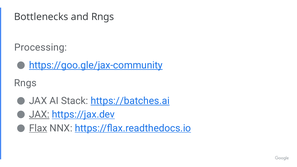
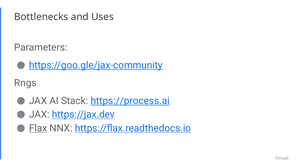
and Rngs: Rngs -> Uses
Processing: Processing -> Parameters
https://batches.ai: https://batches.ai -> https://process.ai
JAX at (39, 115) underline: present -> none
